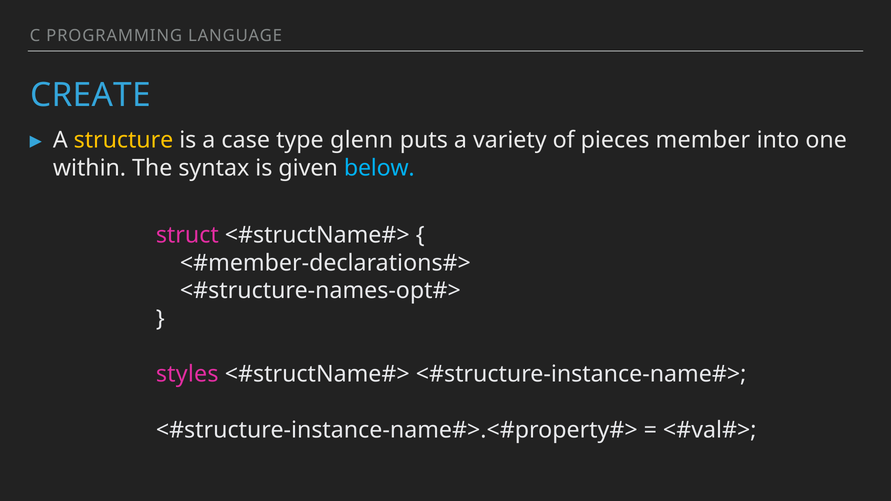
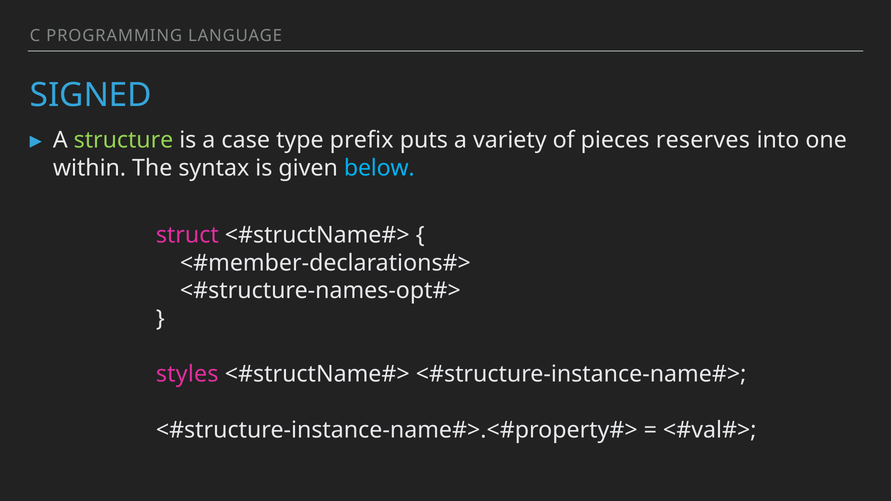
CREATE: CREATE -> SIGNED
structure colour: yellow -> light green
glenn: glenn -> prefix
member: member -> reserves
